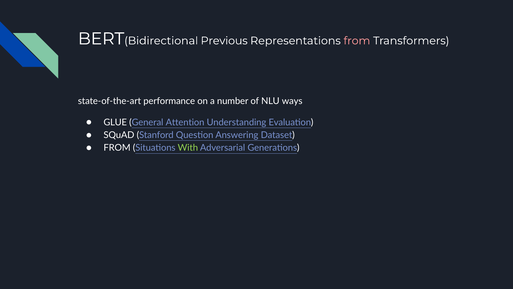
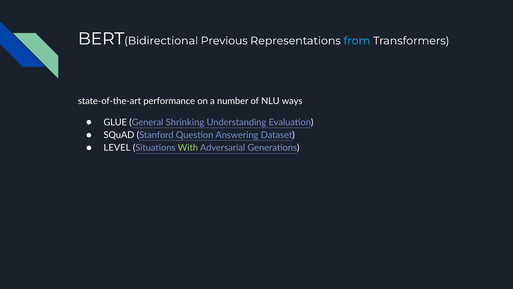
from at (357, 41) colour: pink -> light blue
Attention: Attention -> Shrinking
FROM at (117, 148): FROM -> LEVEL
